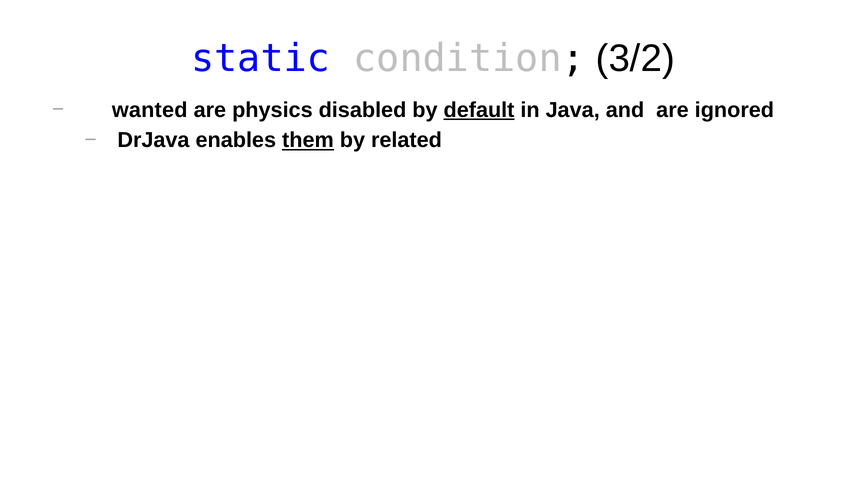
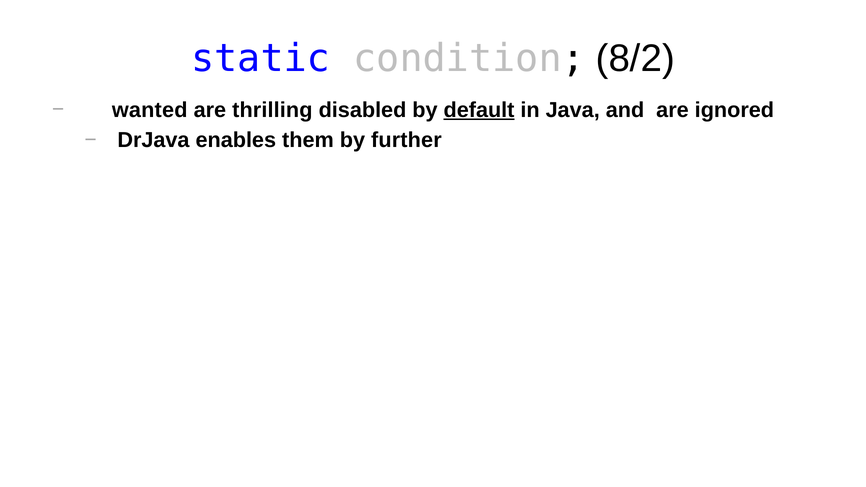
3/2: 3/2 -> 8/2
physics: physics -> thrilling
them underline: present -> none
related: related -> further
